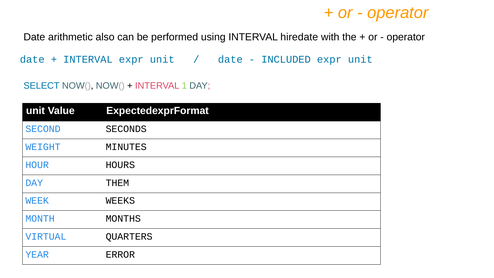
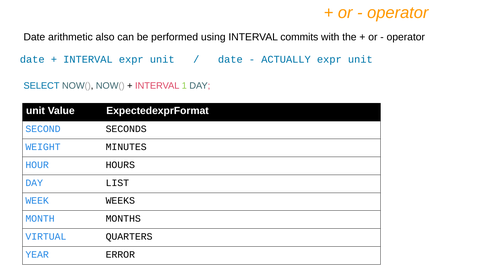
hiredate: hiredate -> commits
INCLUDED: INCLUDED -> ACTUALLY
THEM: THEM -> LIST
